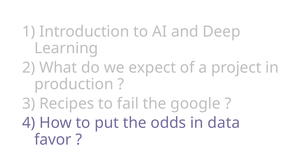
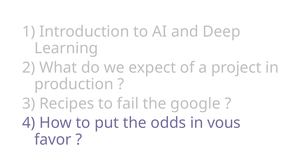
data: data -> vous
